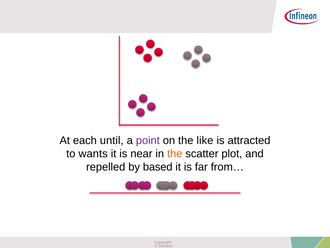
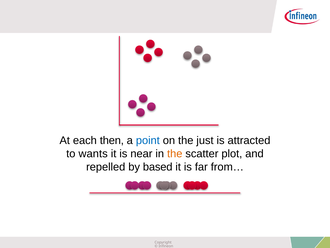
until: until -> then
point colour: purple -> blue
like: like -> just
